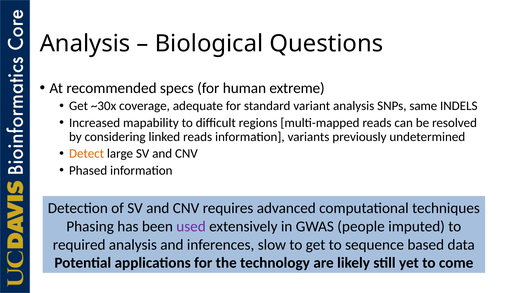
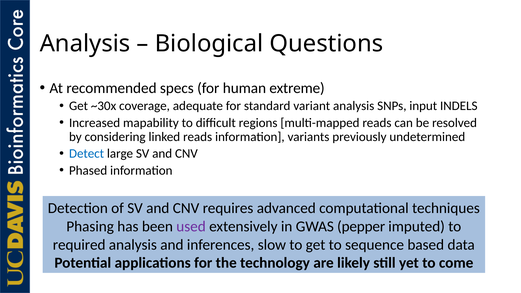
same: same -> input
Detect colour: orange -> blue
people: people -> pepper
